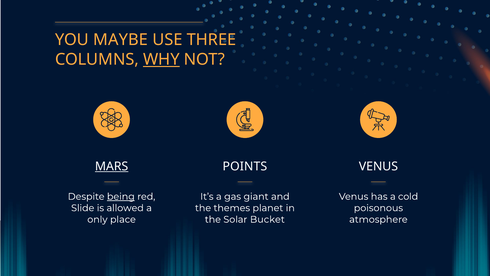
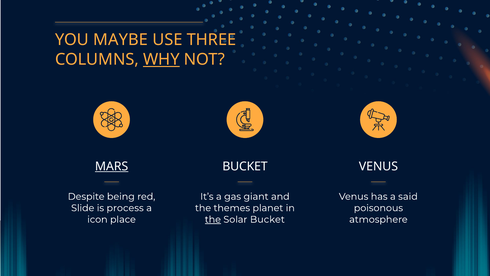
POINTS at (245, 166): POINTS -> BUCKET
being underline: present -> none
cold: cold -> said
allowed: allowed -> process
only: only -> icon
the at (213, 219) underline: none -> present
